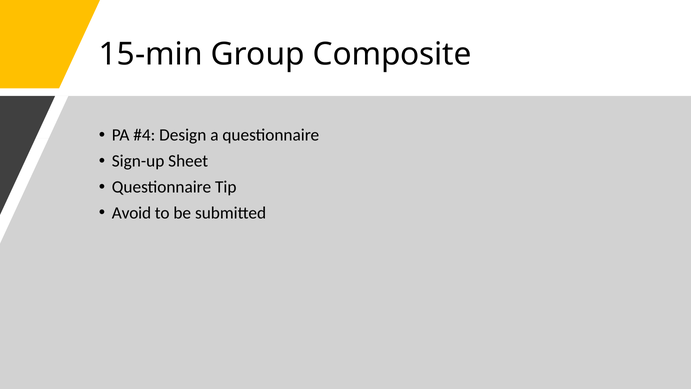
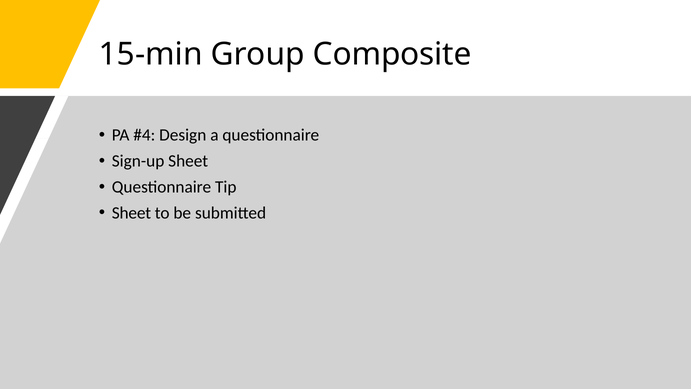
Avoid at (131, 213): Avoid -> Sheet
